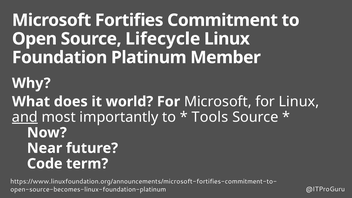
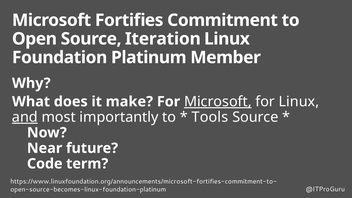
Lifecycle: Lifecycle -> Iteration
world: world -> make
Microsoft at (218, 102) underline: none -> present
